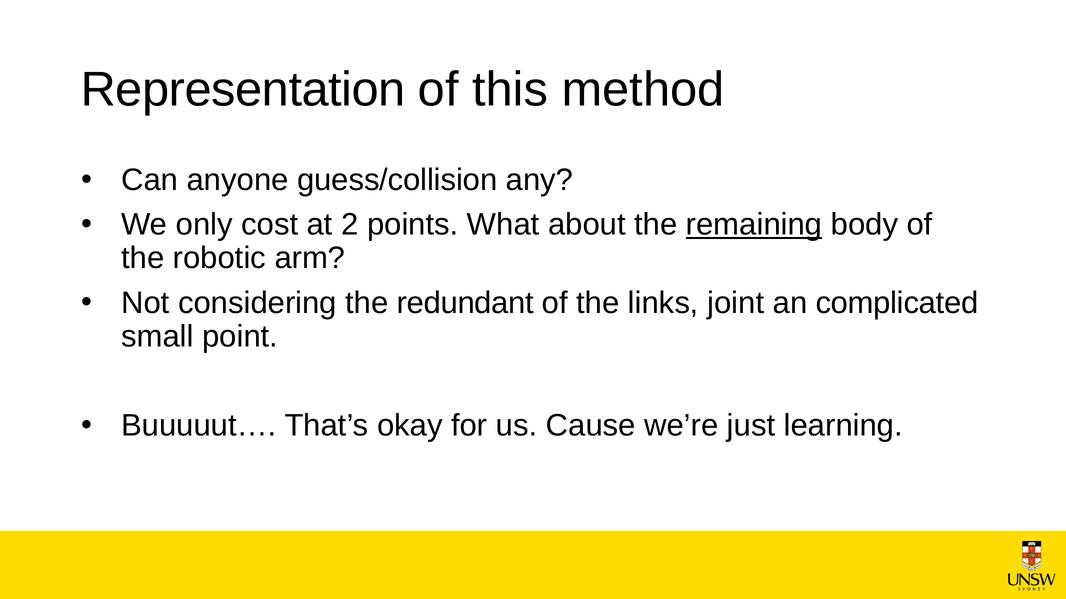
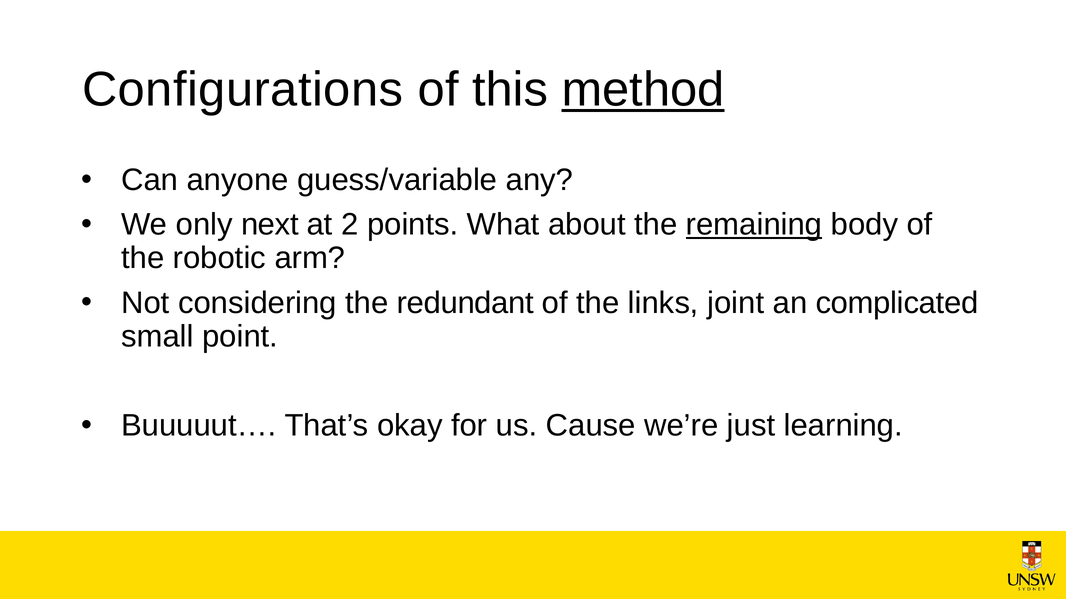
Representation: Representation -> Configurations
method underline: none -> present
guess/collision: guess/collision -> guess/variable
cost: cost -> next
